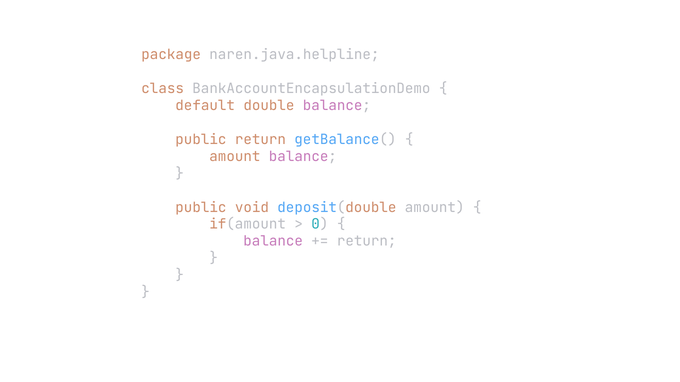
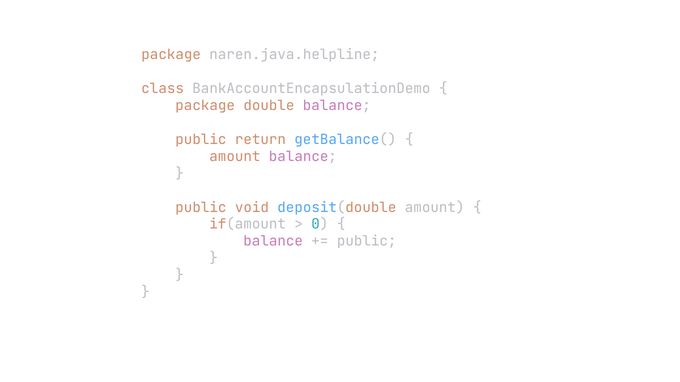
default at (205, 106): default -> package
return at (367, 242): return -> public
